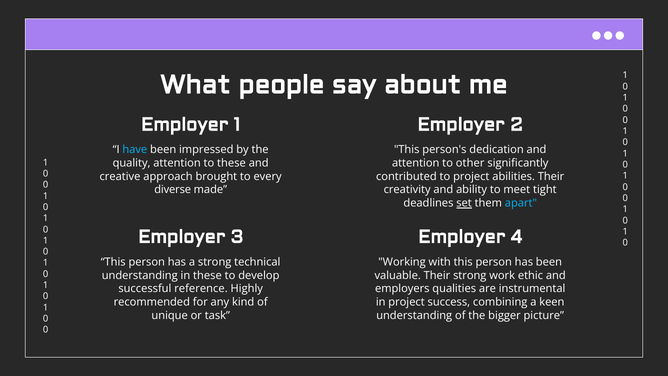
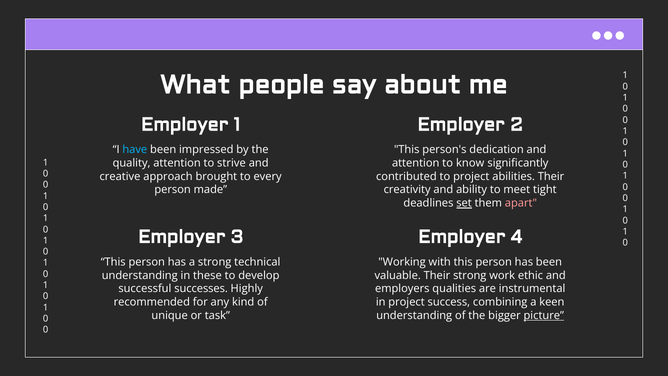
to these: these -> strive
other: other -> know
diverse at (173, 190): diverse -> person
apart colour: light blue -> pink
reference: reference -> successes
picture underline: none -> present
